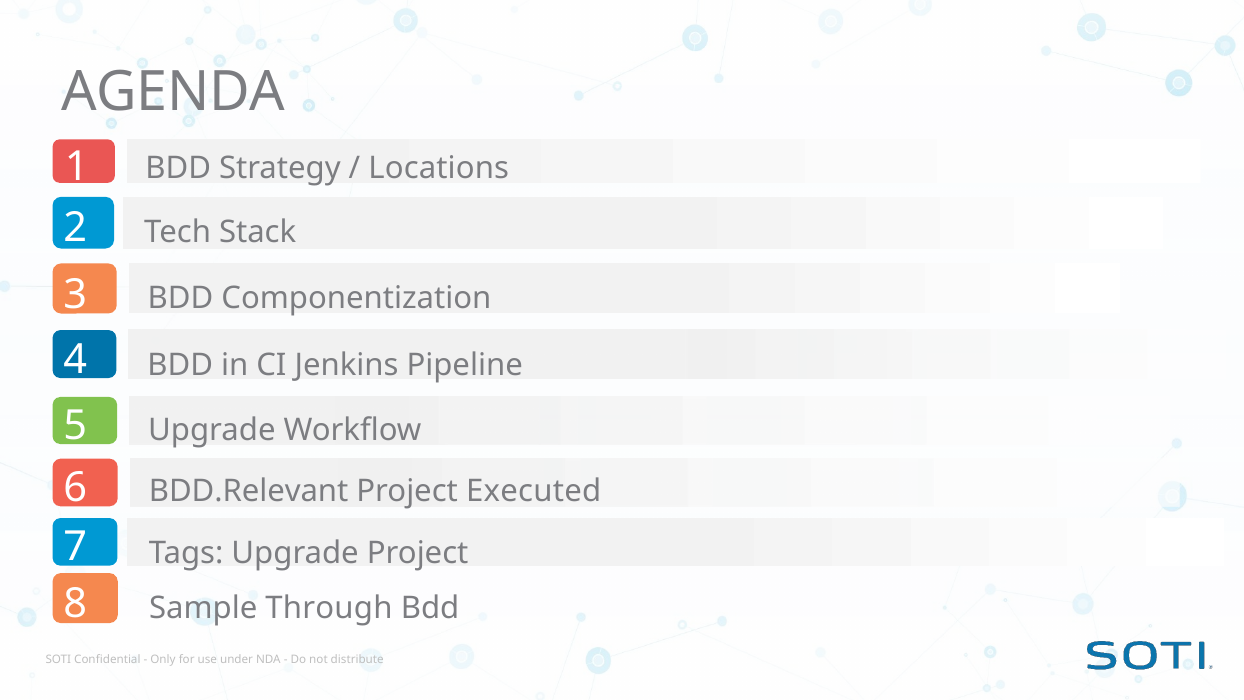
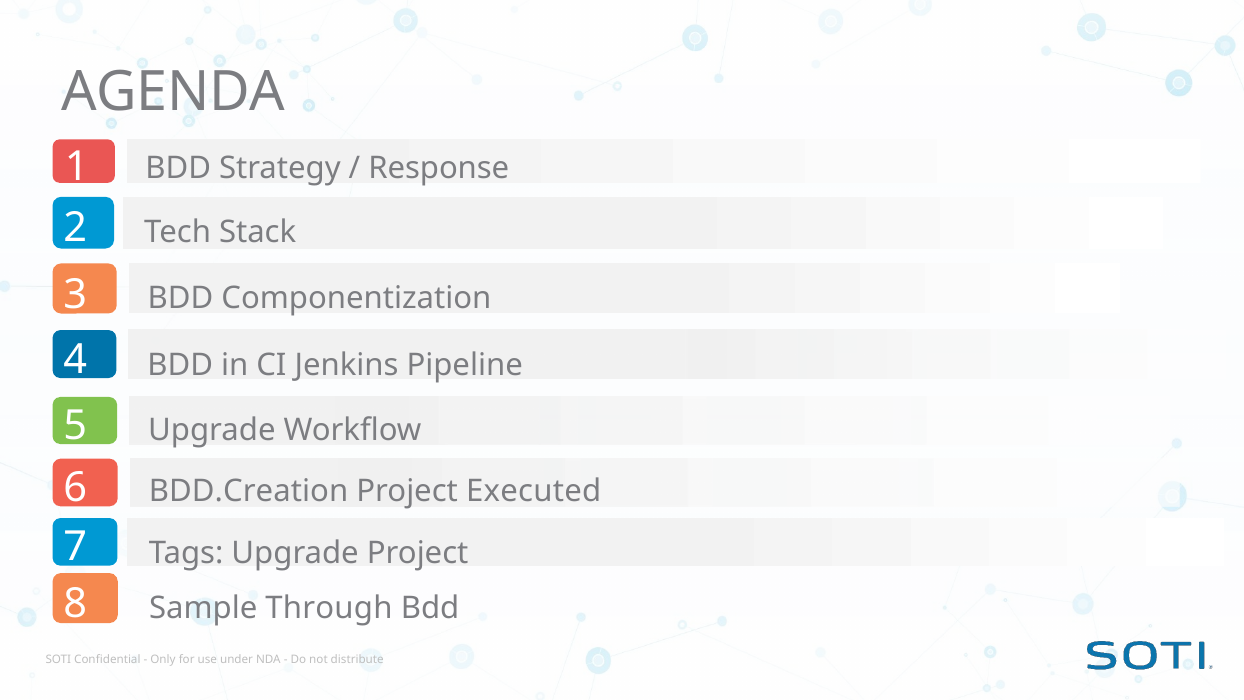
Locations: Locations -> Response
BDD.Relevant: BDD.Relevant -> BDD.Creation
